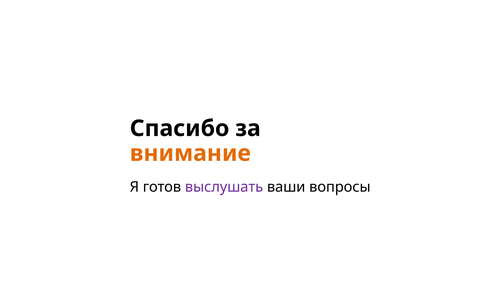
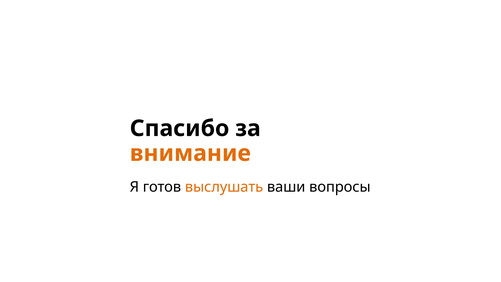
выслушать colour: purple -> orange
